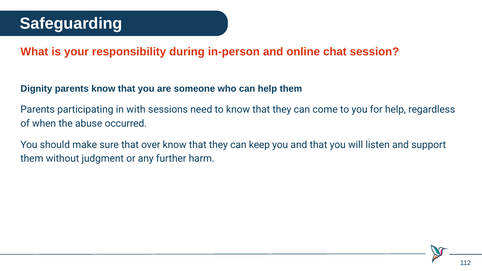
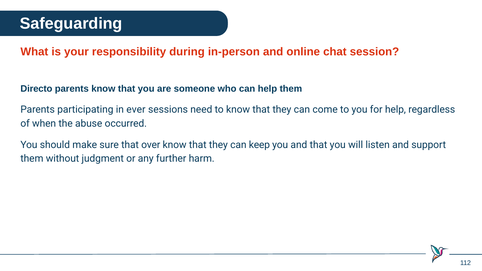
Dignity: Dignity -> Directo
with: with -> ever
